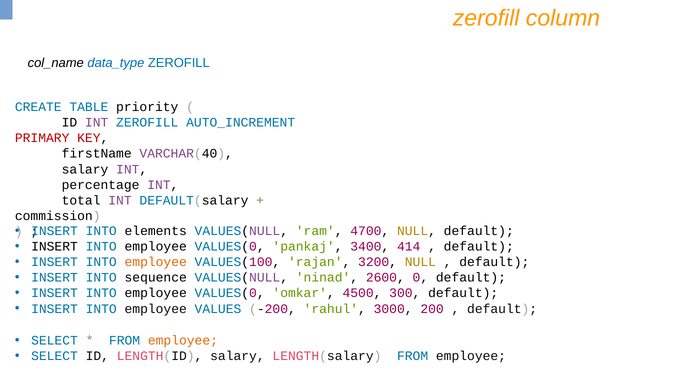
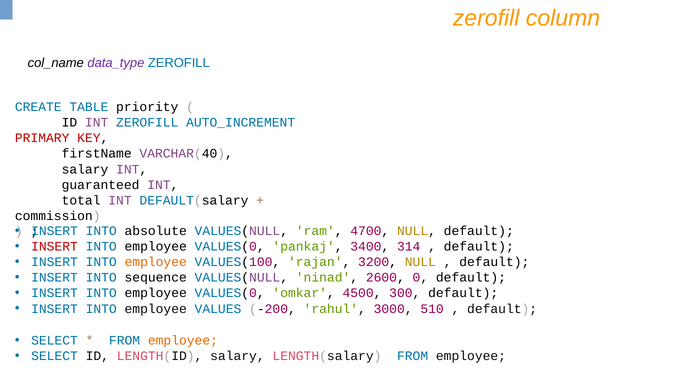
data_type colour: blue -> purple
percentage: percentage -> guaranteed
elements: elements -> absolute
INSERT at (54, 247) colour: black -> red
414: 414 -> 314
200: 200 -> 510
